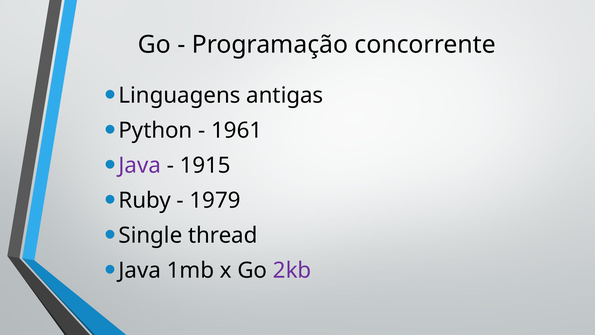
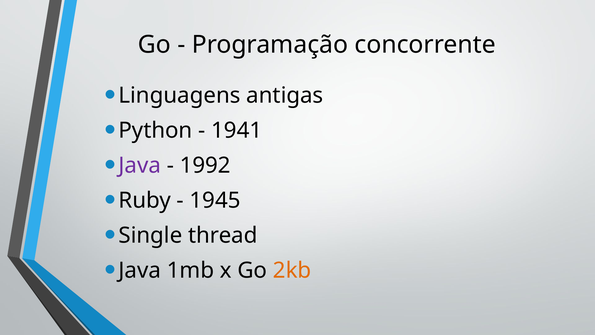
1961: 1961 -> 1941
1915: 1915 -> 1992
1979: 1979 -> 1945
2kb colour: purple -> orange
